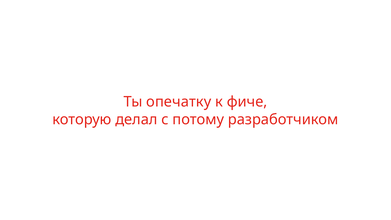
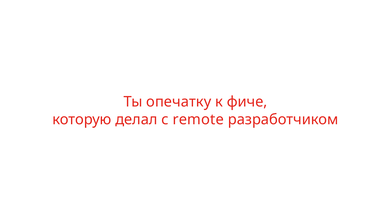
потому: потому -> remote
